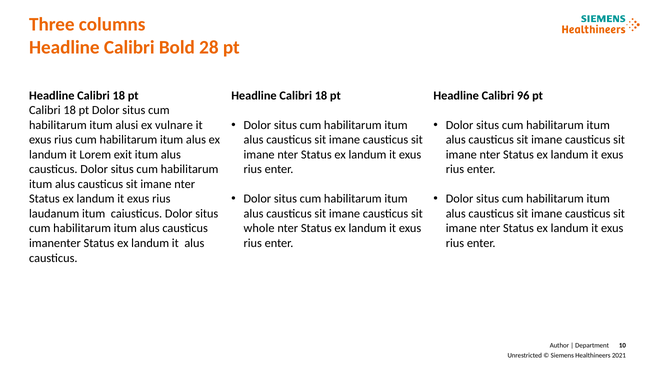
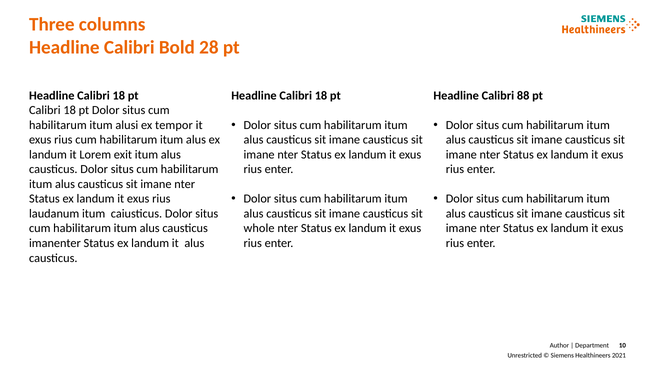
96: 96 -> 88
vulnare: vulnare -> tempor
